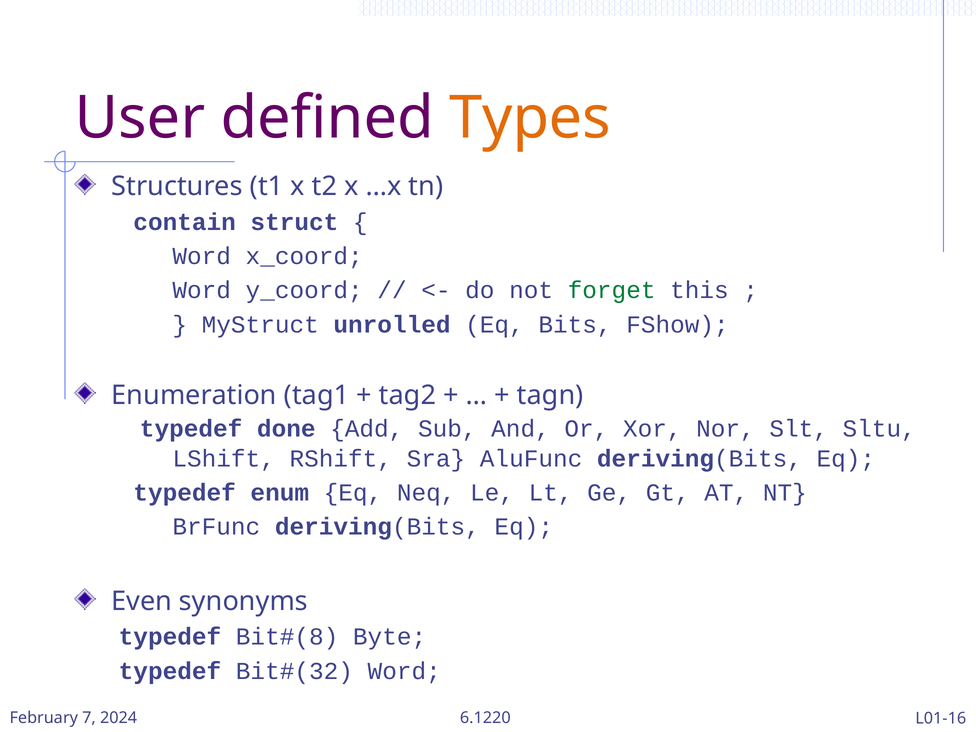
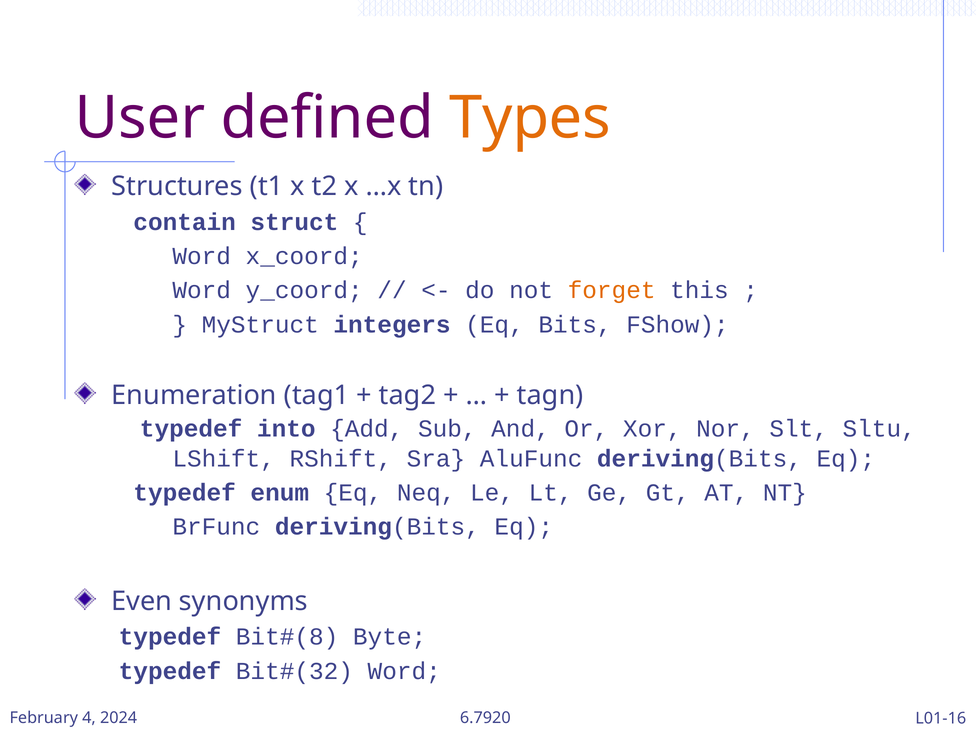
forget colour: green -> orange
unrolled: unrolled -> integers
done: done -> into
7: 7 -> 4
6.1220: 6.1220 -> 6.7920
